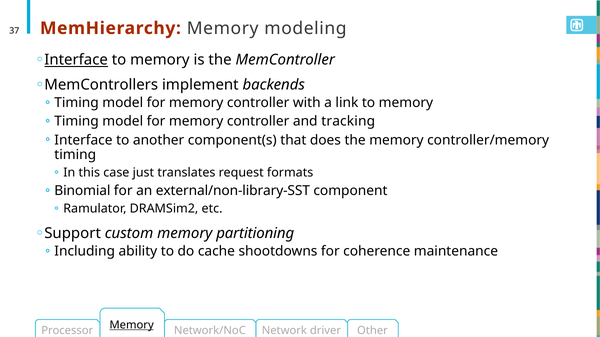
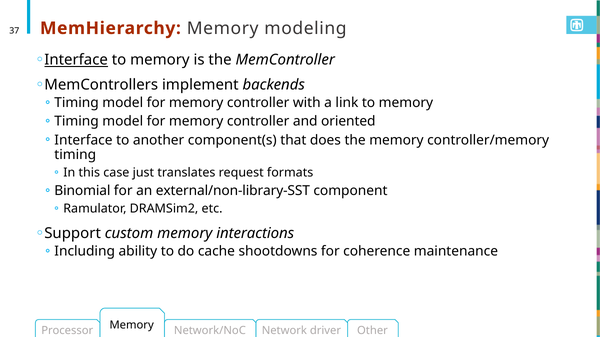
tracking: tracking -> oriented
partitioning: partitioning -> interactions
Memory at (132, 325) underline: present -> none
